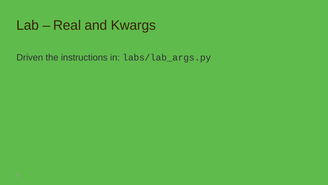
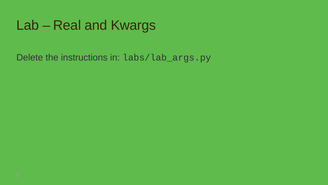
Driven: Driven -> Delete
